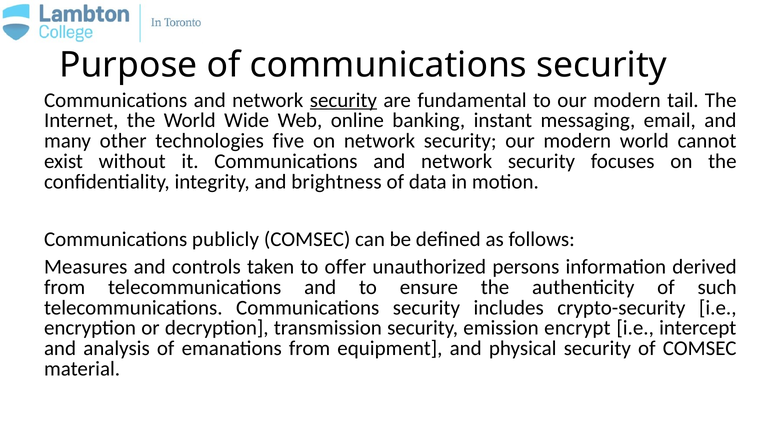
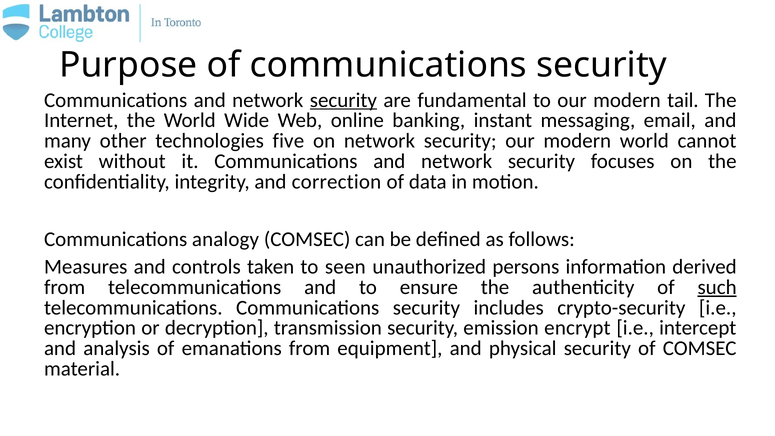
brightness: brightness -> correction
publicly: publicly -> analogy
offer: offer -> seen
such underline: none -> present
